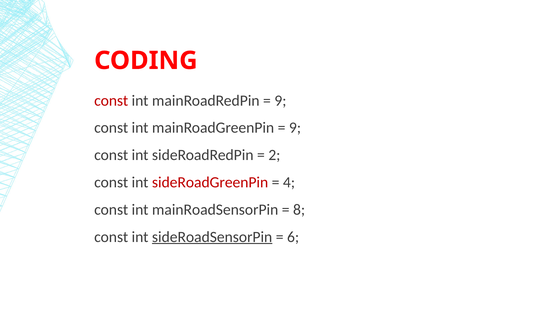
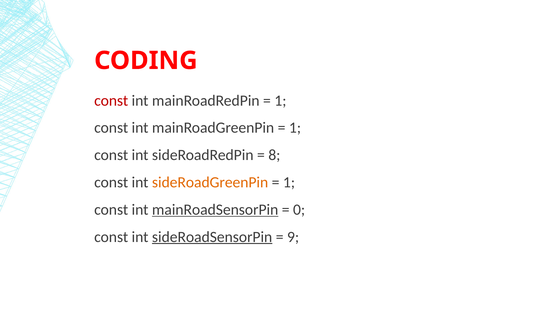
9 at (280, 100): 9 -> 1
9 at (295, 128): 9 -> 1
2: 2 -> 8
sideRoadGreenPin colour: red -> orange
4 at (289, 182): 4 -> 1
mainRoadSensorPin underline: none -> present
8: 8 -> 0
6: 6 -> 9
